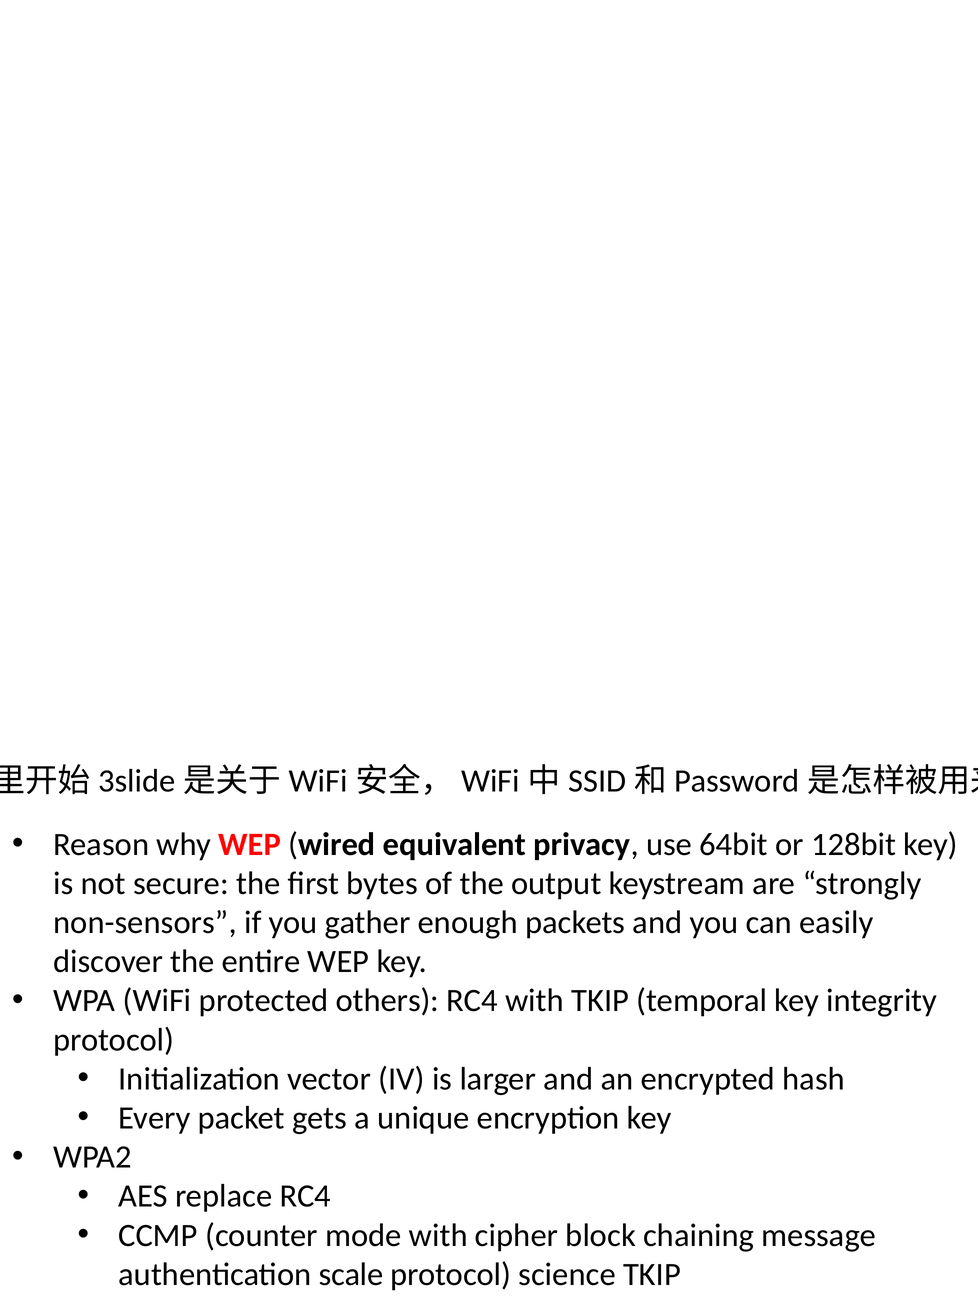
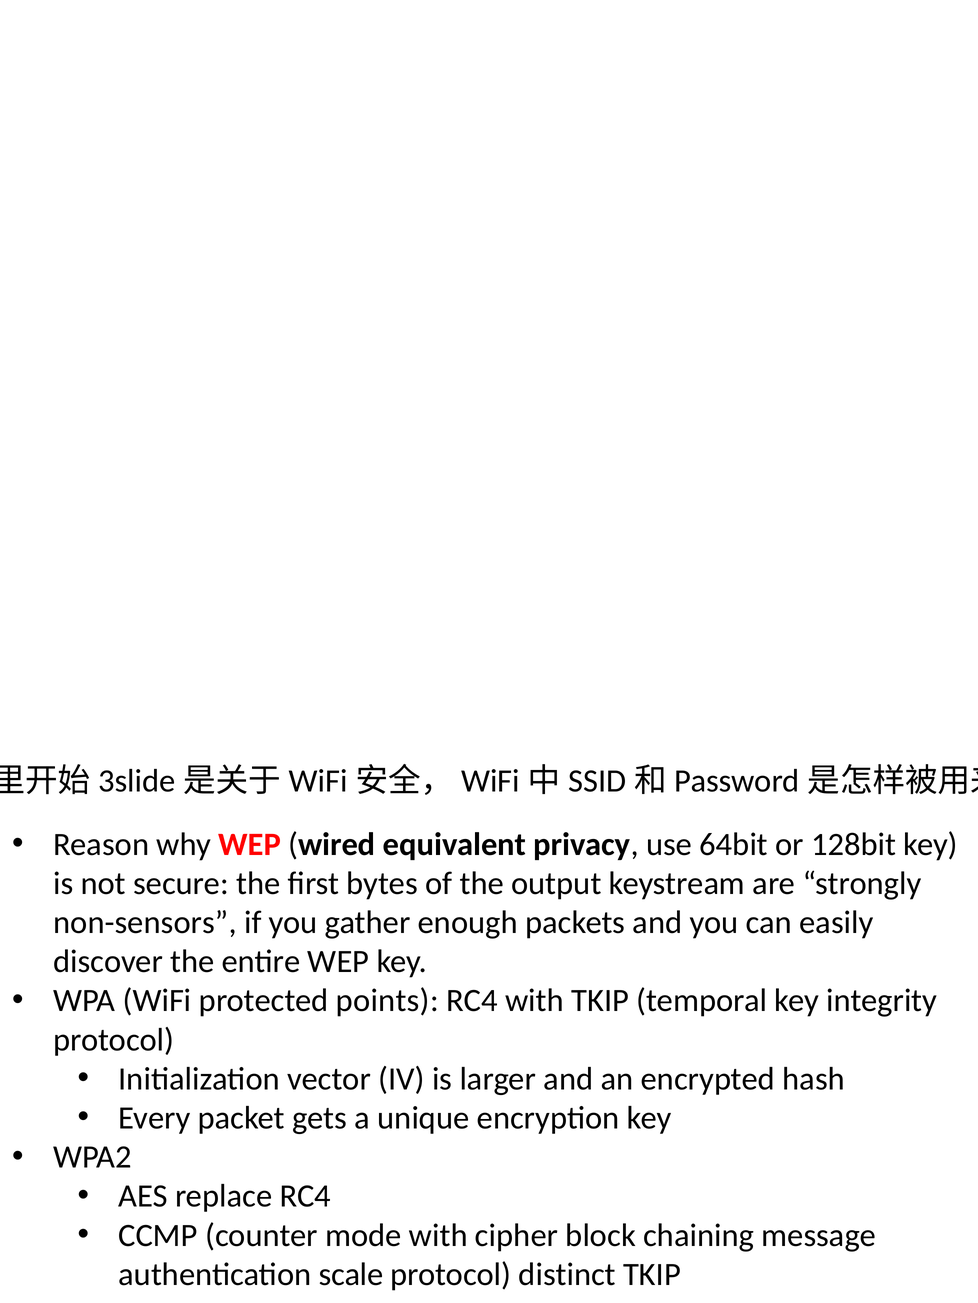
others: others -> points
science: science -> distinct
